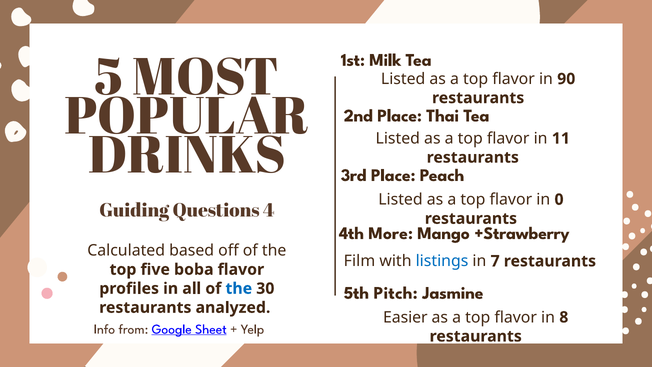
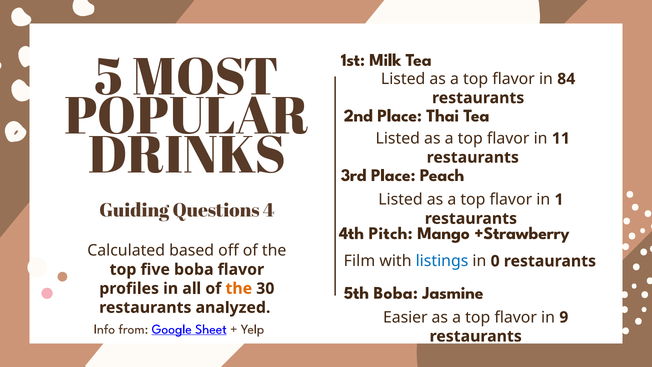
90: 90 -> 84
0: 0 -> 1
More: More -> Pitch
7: 7 -> 0
5th Pitch: Pitch -> Boba
the at (239, 288) colour: blue -> orange
8: 8 -> 9
